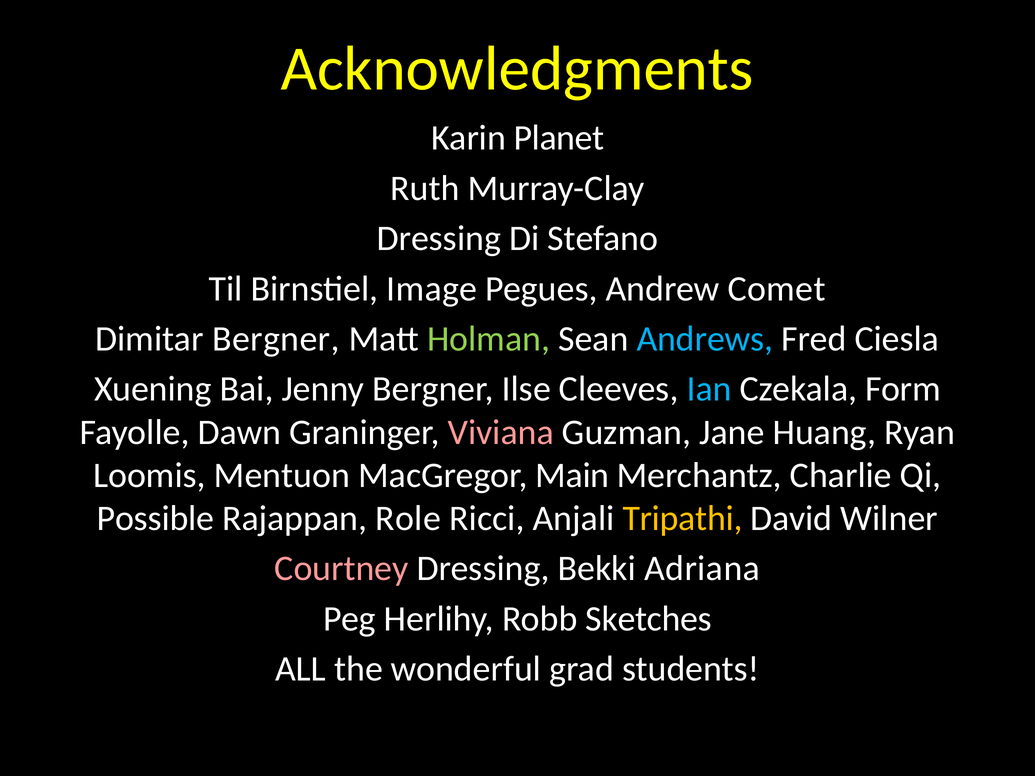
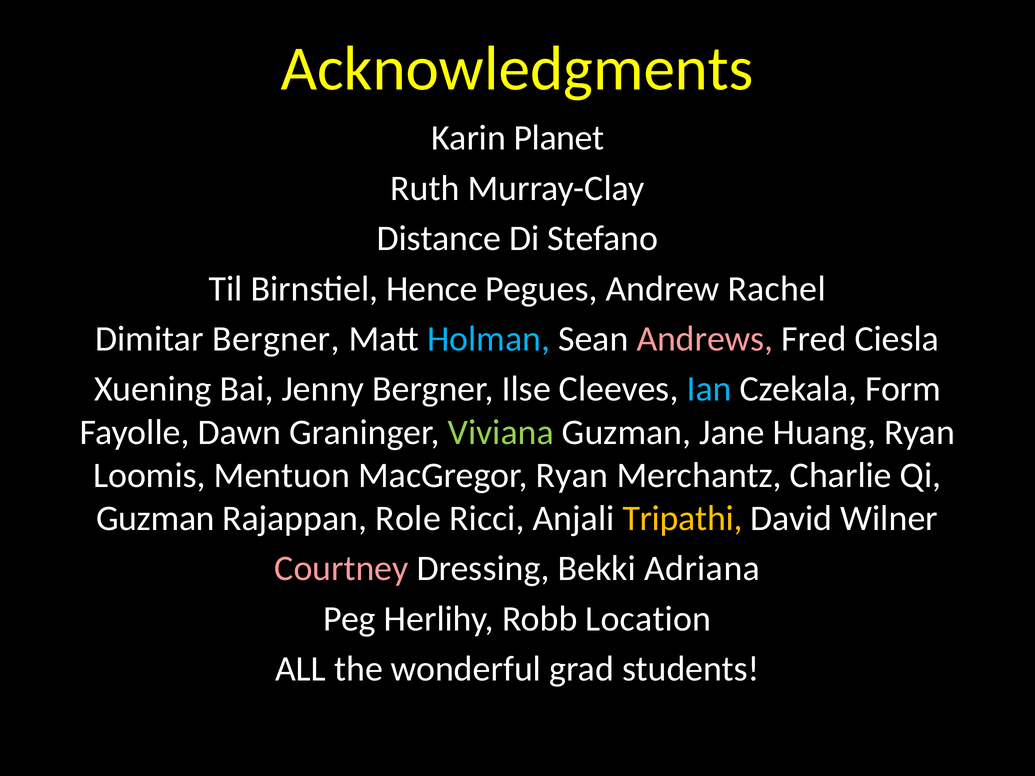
Dressing at (439, 239): Dressing -> Distance
Image: Image -> Hence
Comet: Comet -> Rachel
Holman colour: light green -> light blue
Andrews colour: light blue -> pink
Viviana colour: pink -> light green
MacGregor Main: Main -> Ryan
Possible at (155, 518): Possible -> Guzman
Sketches: Sketches -> Location
